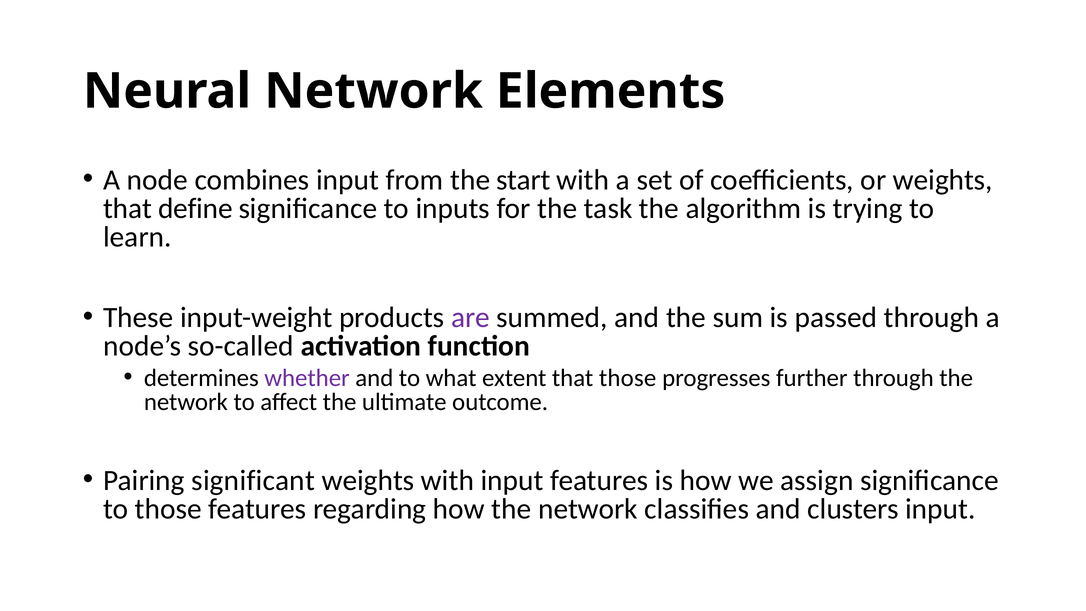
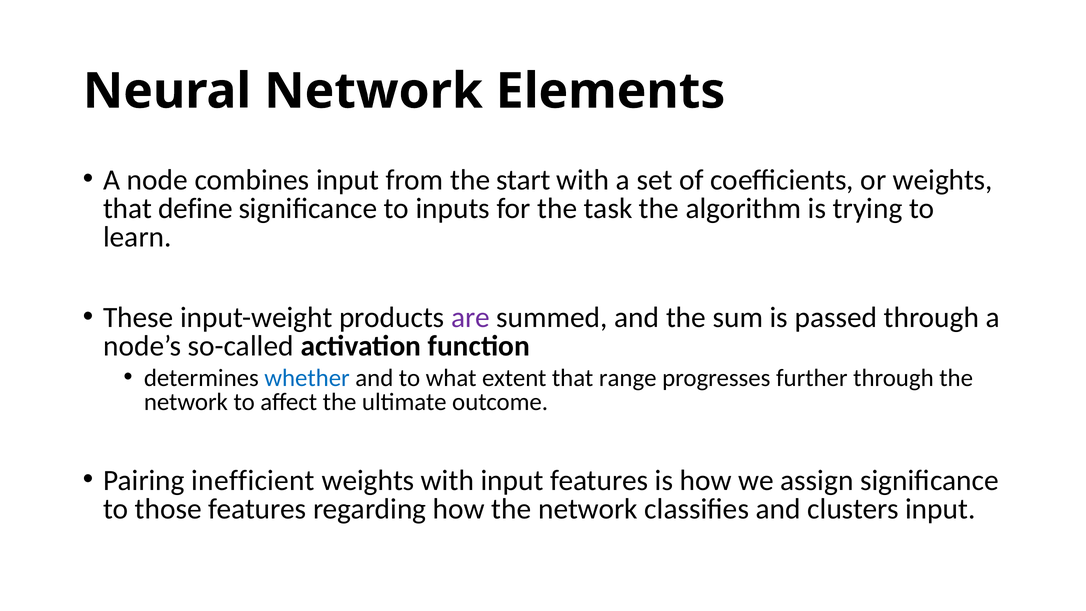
whether colour: purple -> blue
that those: those -> range
significant: significant -> inefficient
